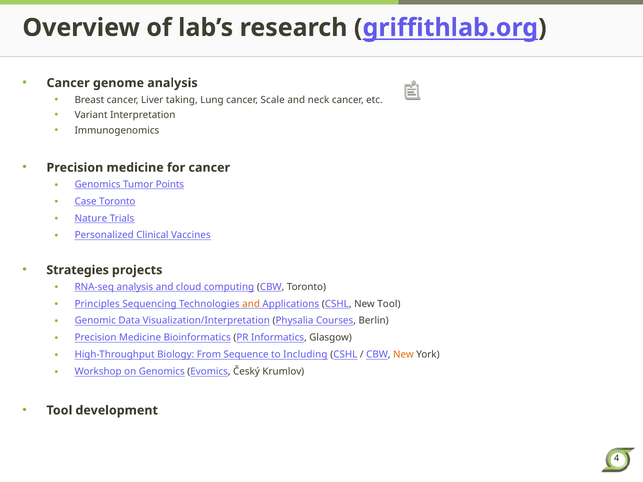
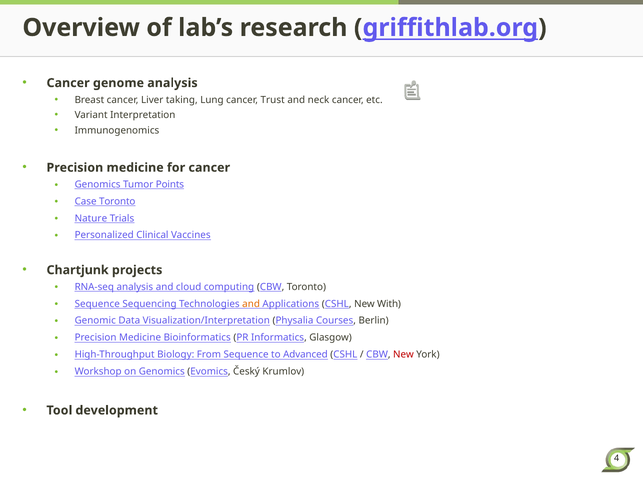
Scale: Scale -> Trust
Strategies: Strategies -> Chartjunk
Principles at (97, 304): Principles -> Sequence
New Tool: Tool -> With
Including: Including -> Advanced
New at (403, 355) colour: orange -> red
